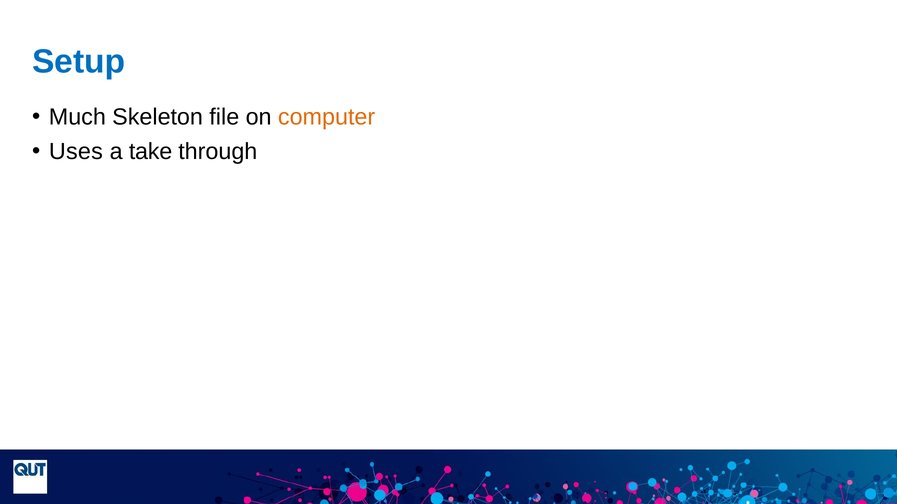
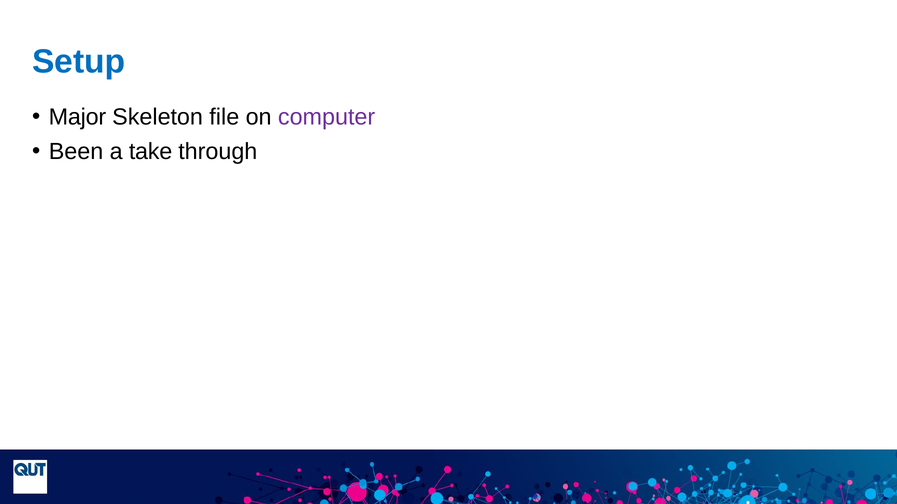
Much: Much -> Major
computer colour: orange -> purple
Uses: Uses -> Been
